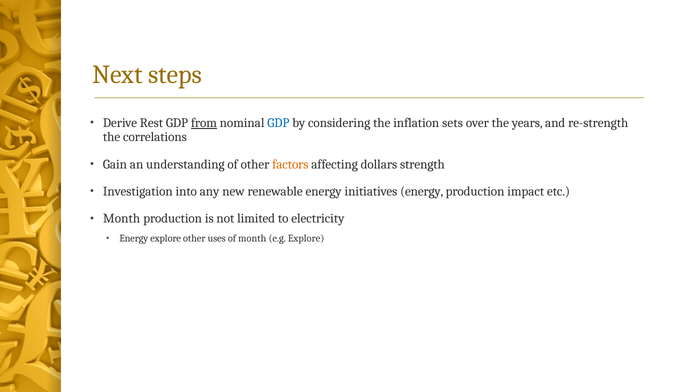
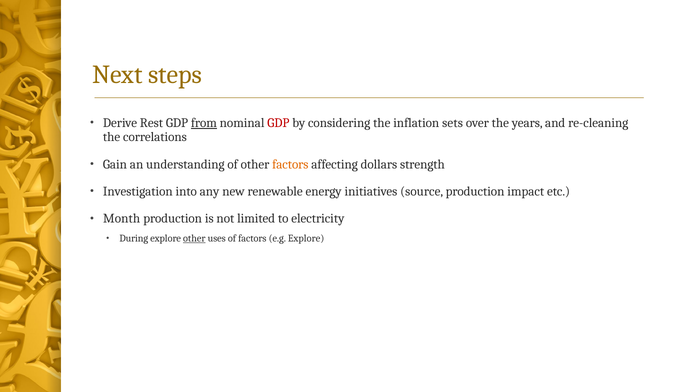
GDP at (278, 123) colour: blue -> red
re-strength: re-strength -> re-cleaning
initiatives energy: energy -> source
Energy at (134, 238): Energy -> During
other at (194, 238) underline: none -> present
of month: month -> factors
